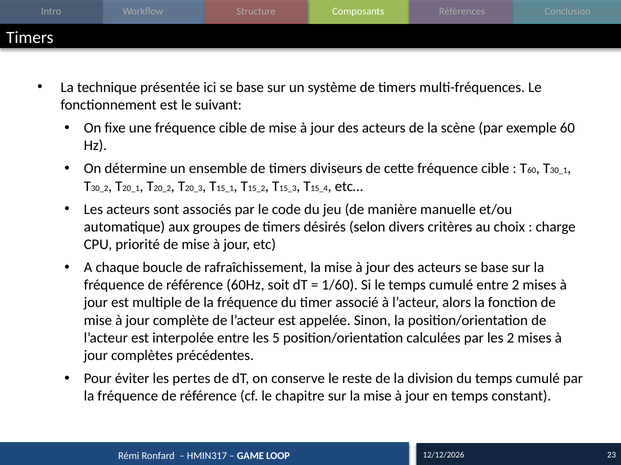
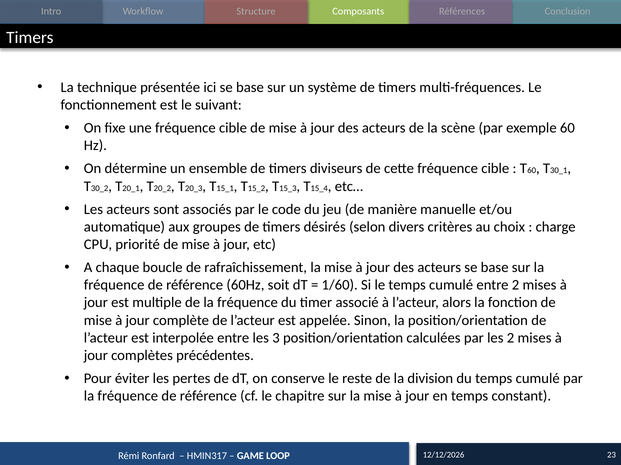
5: 5 -> 3
